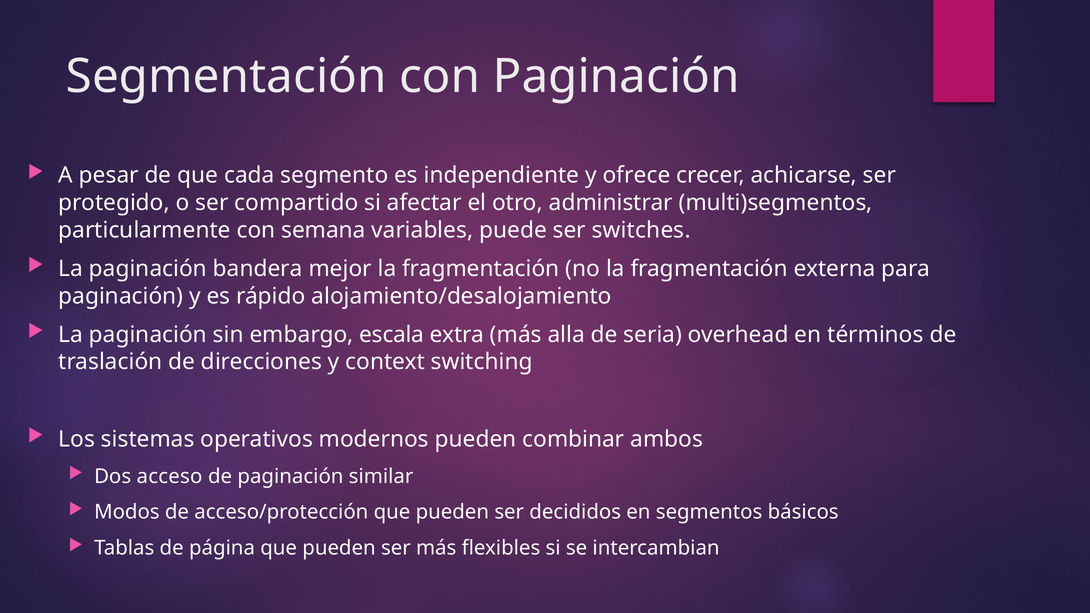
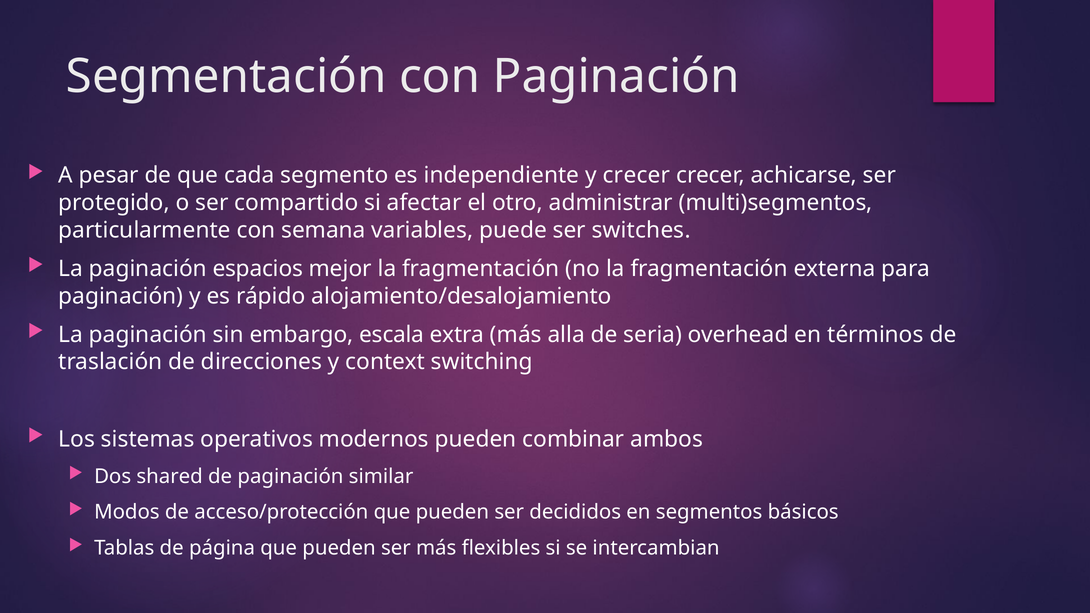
y ofrece: ofrece -> crecer
bandera: bandera -> espacios
acceso: acceso -> shared
